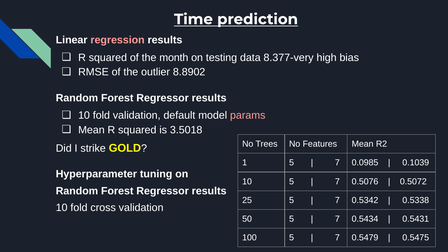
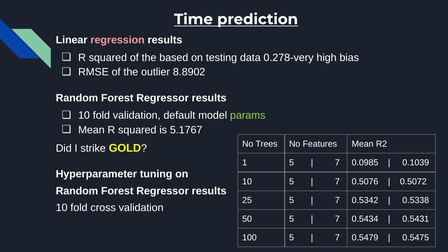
month: month -> based
8.377-very: 8.377-very -> 0.278-very
params colour: pink -> light green
3.5018: 3.5018 -> 5.1767
